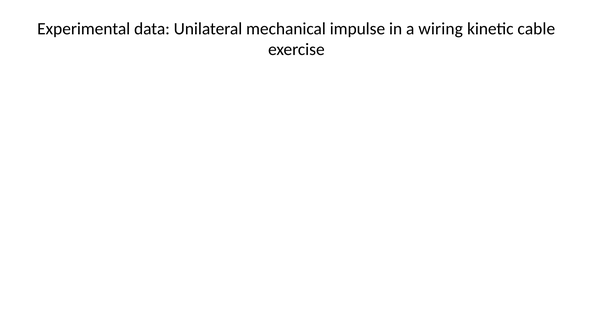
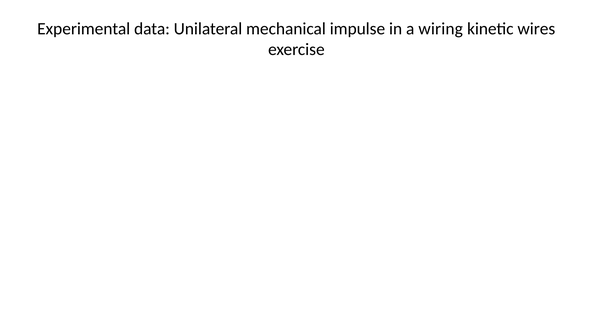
cable: cable -> wires
